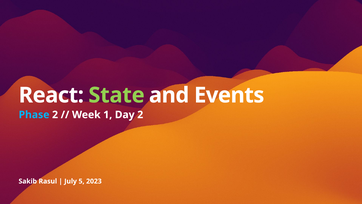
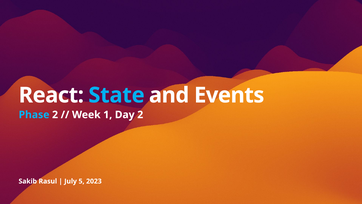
State colour: light green -> light blue
